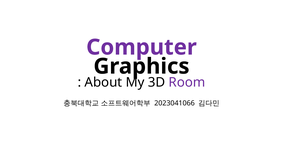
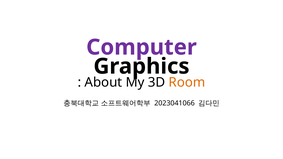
Room colour: purple -> orange
